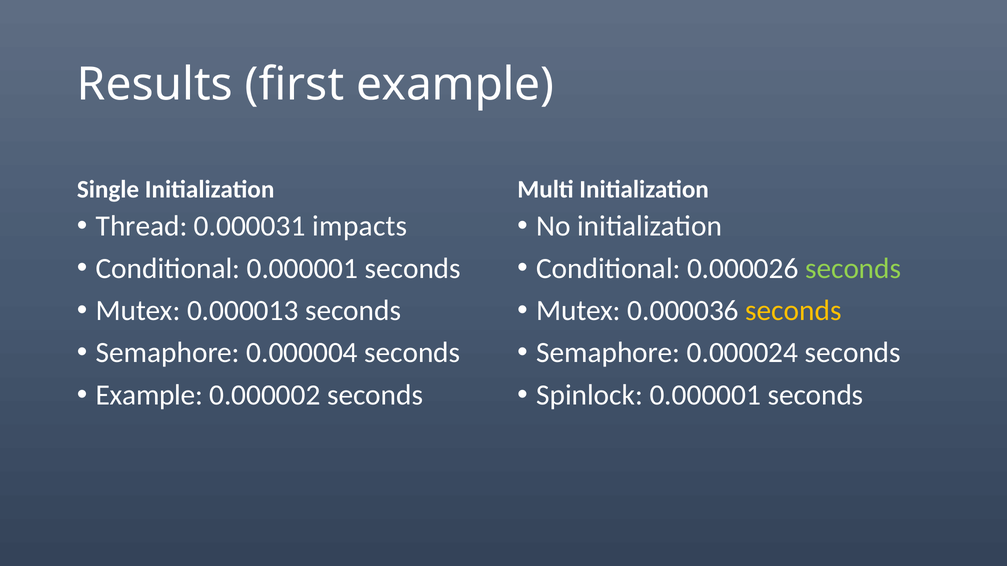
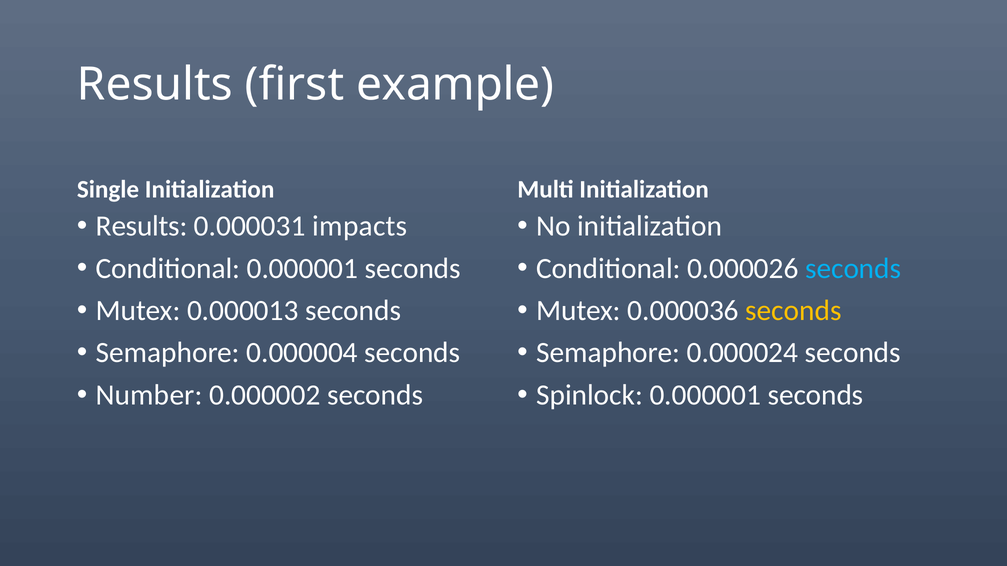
Thread at (142, 226): Thread -> Results
seconds at (853, 269) colour: light green -> light blue
Example at (149, 395): Example -> Number
